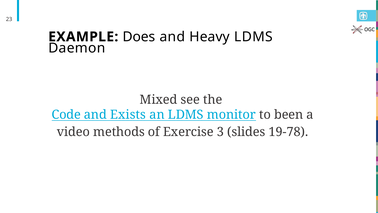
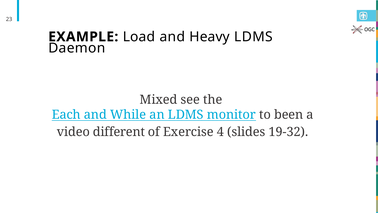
Does: Does -> Load
Code: Code -> Each
Exists: Exists -> While
methods: methods -> different
3: 3 -> 4
19-78: 19-78 -> 19-32
